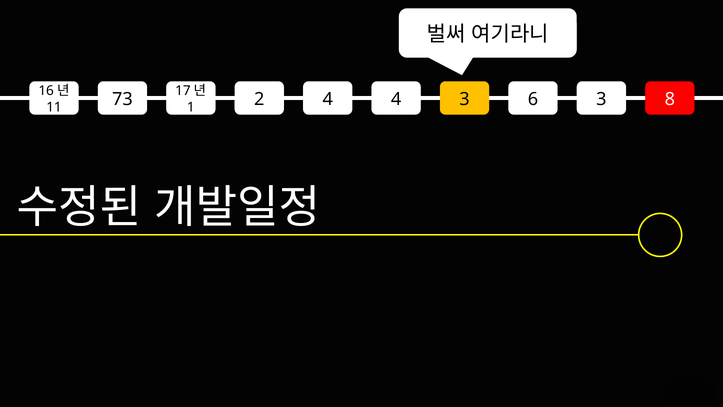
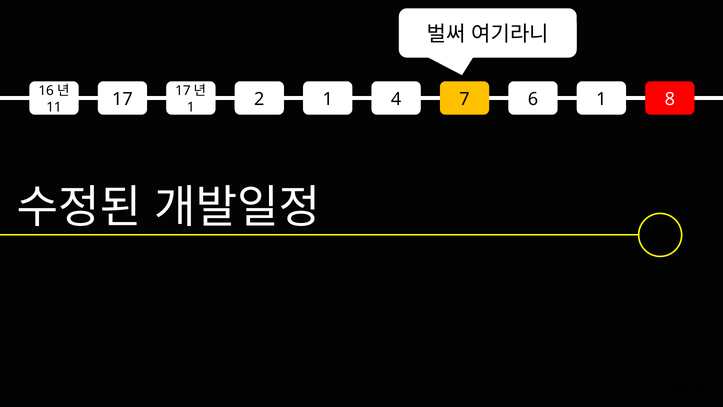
73: 73 -> 17
2 4: 4 -> 1
4 3: 3 -> 7
6 3: 3 -> 1
